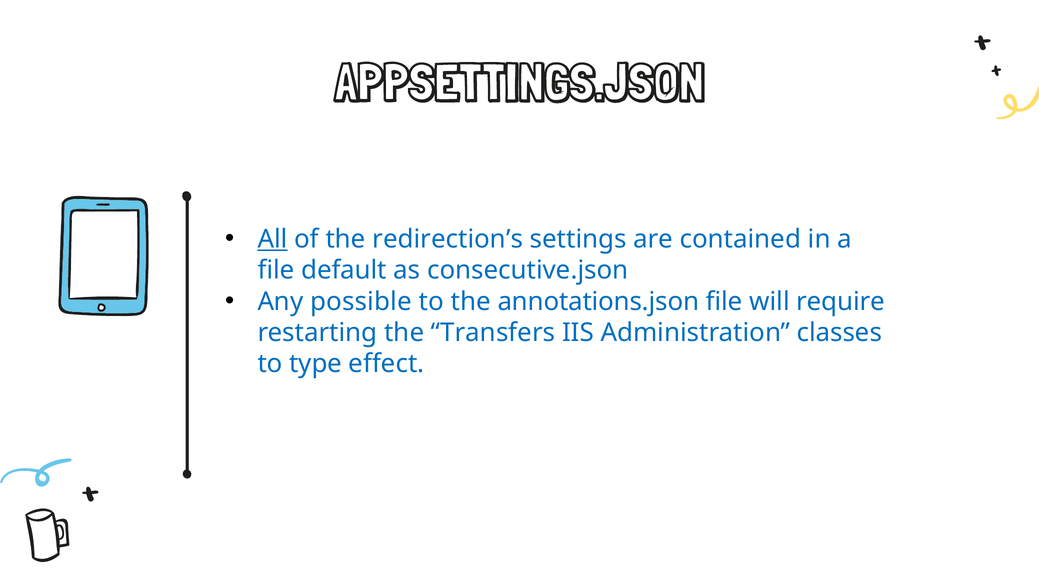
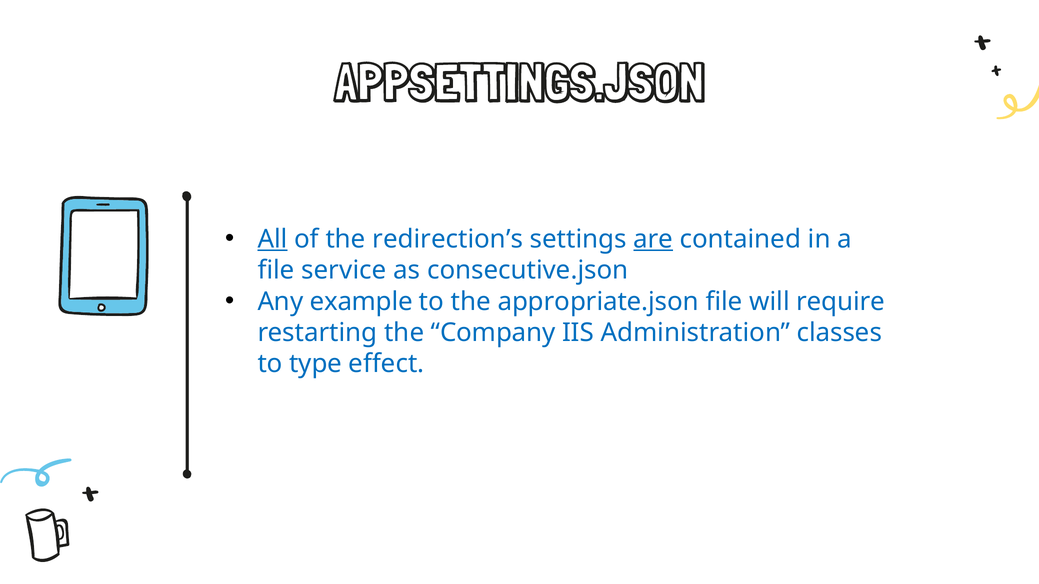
are underline: none -> present
default: default -> service
possible: possible -> example
annotations.json: annotations.json -> appropriate.json
Transfers: Transfers -> Company
